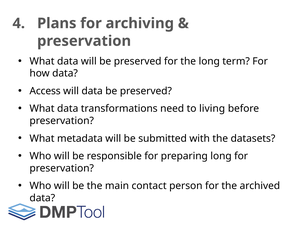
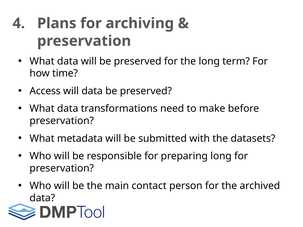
how data: data -> time
living: living -> make
